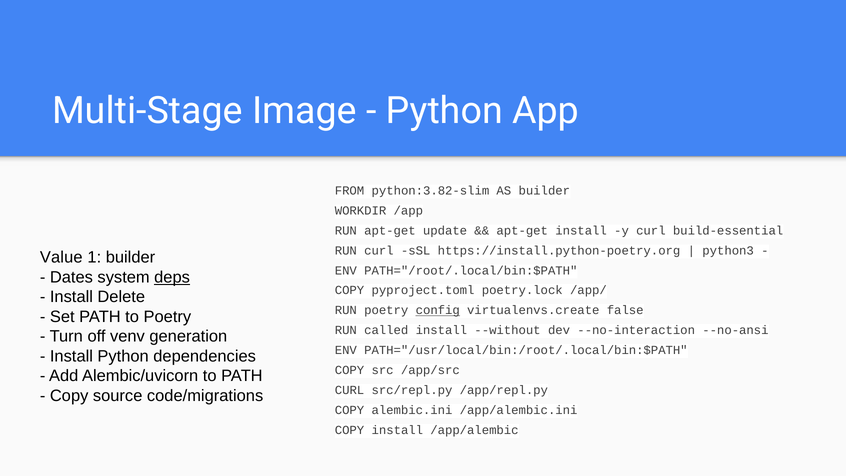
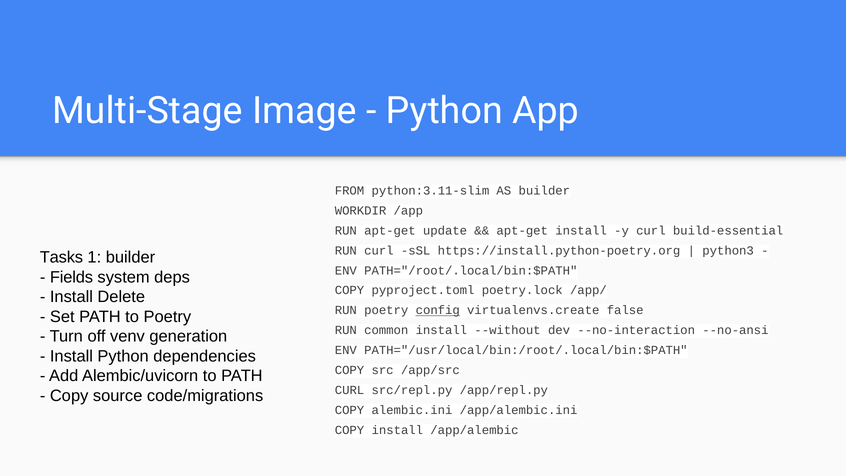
python:3.82-slim: python:3.82-slim -> python:3.11-slim
Value: Value -> Tasks
Dates: Dates -> Fields
deps underline: present -> none
called: called -> common
